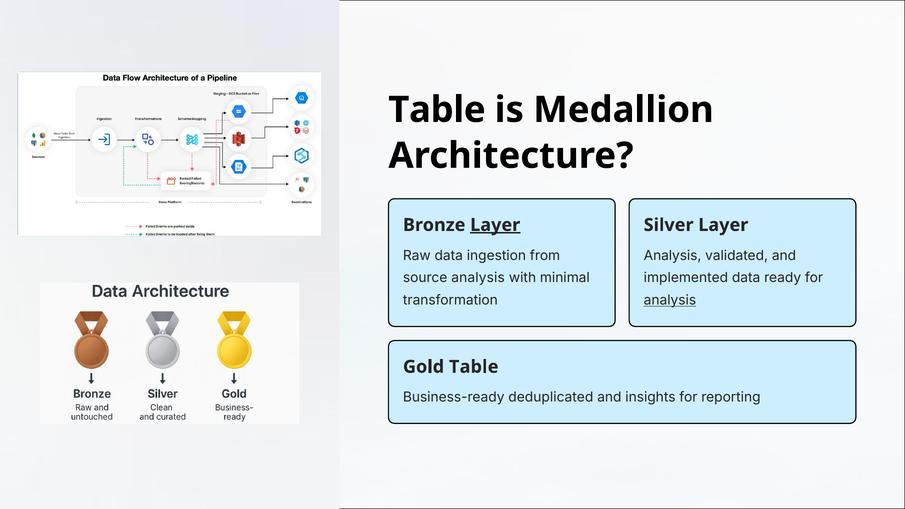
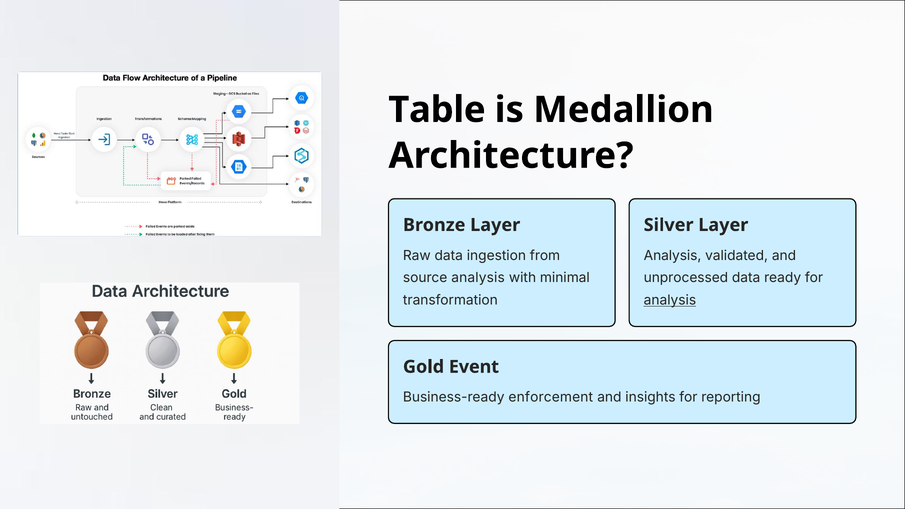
Layer at (495, 225) underline: present -> none
implemented: implemented -> unprocessed
Gold Table: Table -> Event
deduplicated: deduplicated -> enforcement
